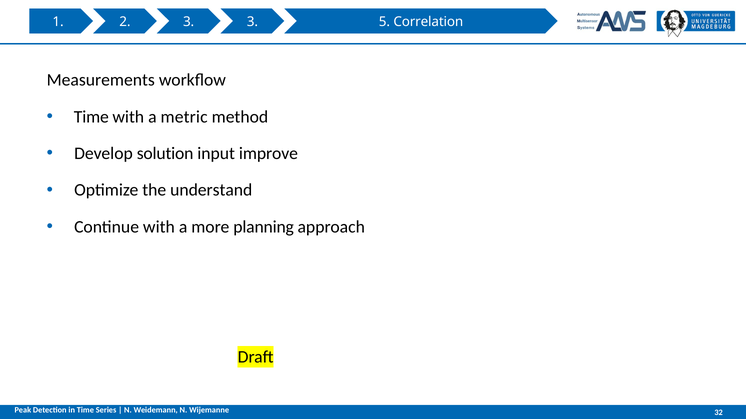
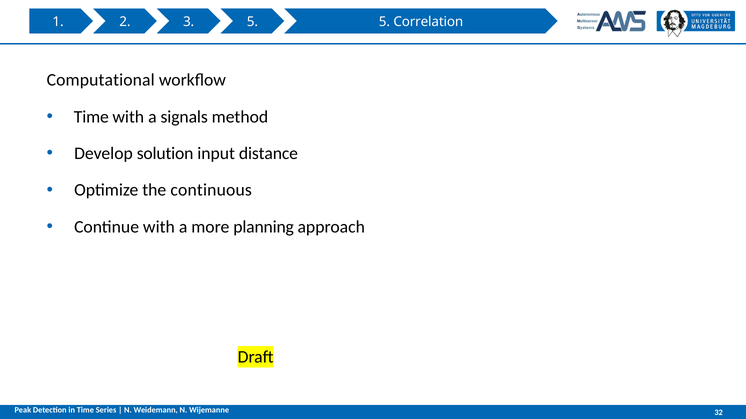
3 3: 3 -> 5
Measurements: Measurements -> Computational
metric: metric -> signals
improve: improve -> distance
understand: understand -> continuous
